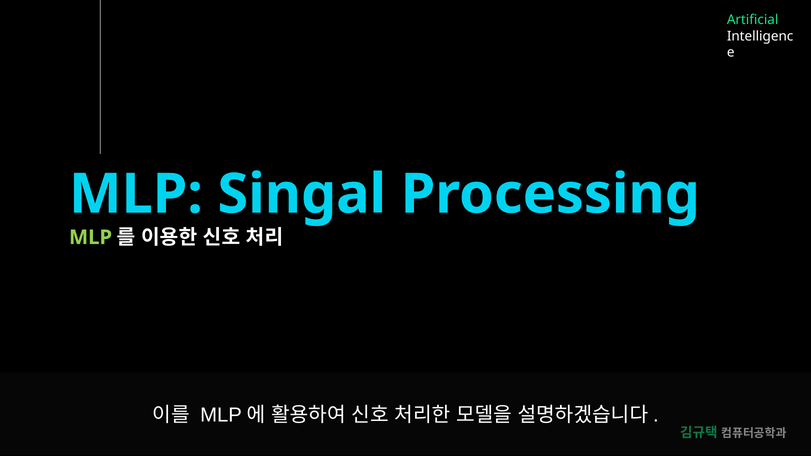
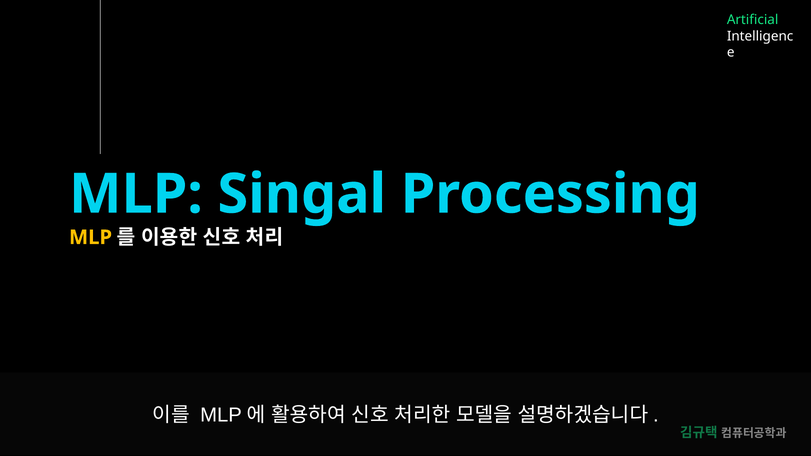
MLP at (91, 237) colour: light green -> yellow
